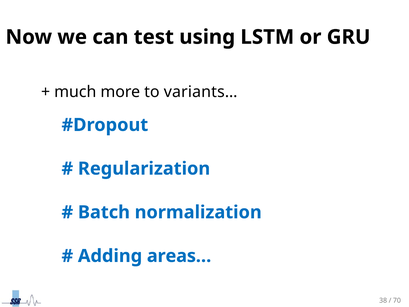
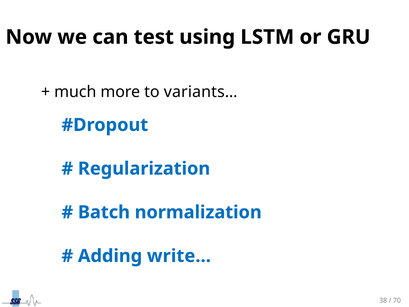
areas…: areas… -> write…
